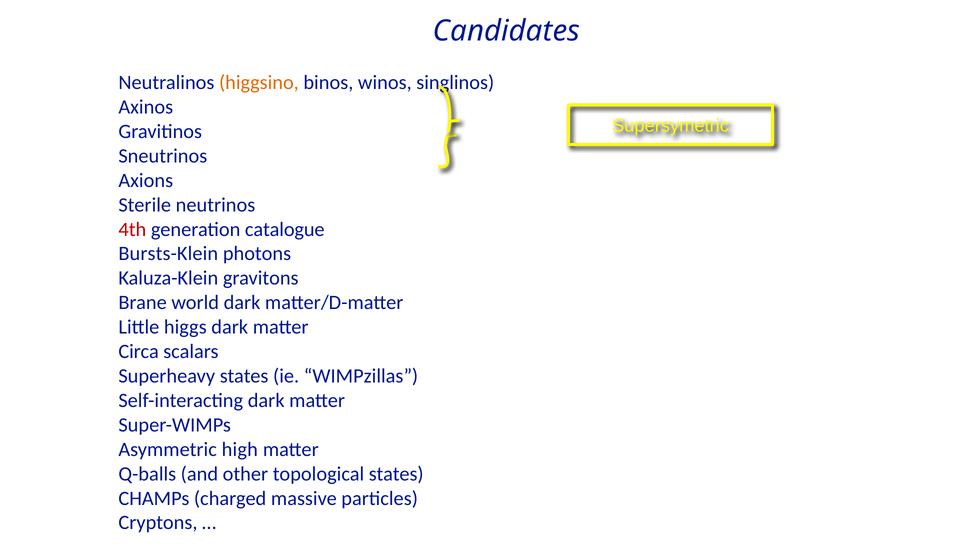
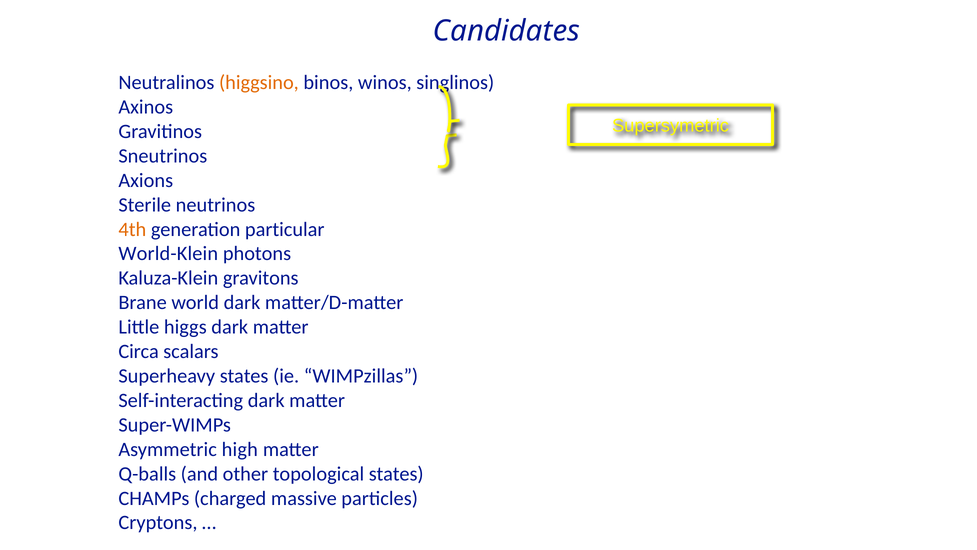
4th colour: red -> orange
catalogue: catalogue -> particular
Bursts-Klein: Bursts-Klein -> World-Klein
